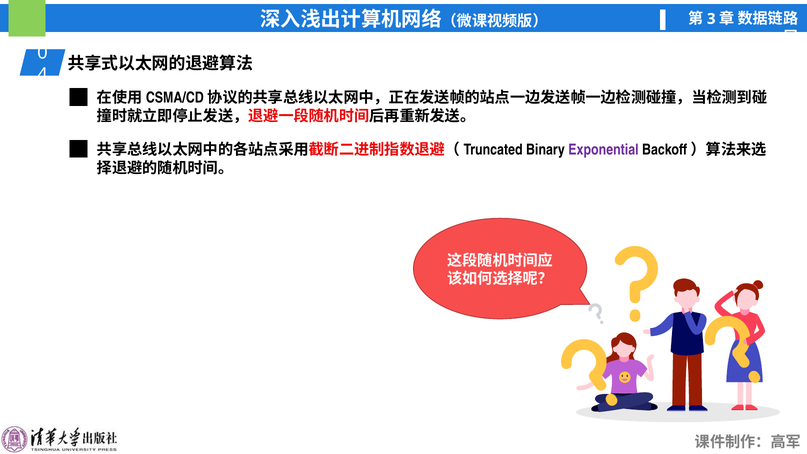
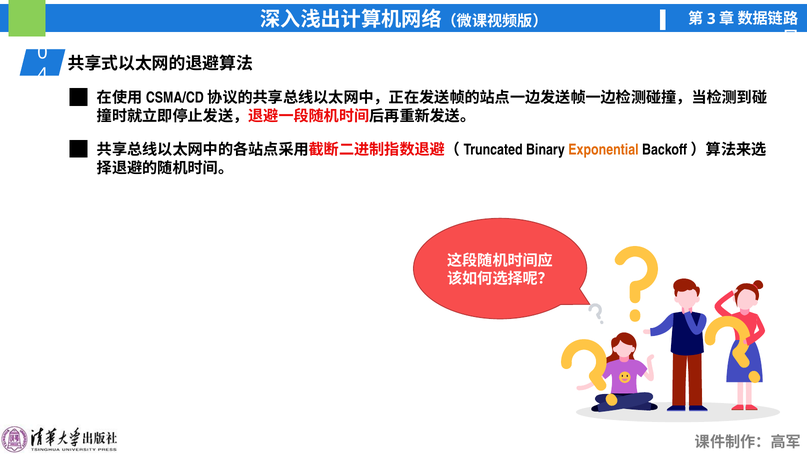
Exponential colour: purple -> orange
